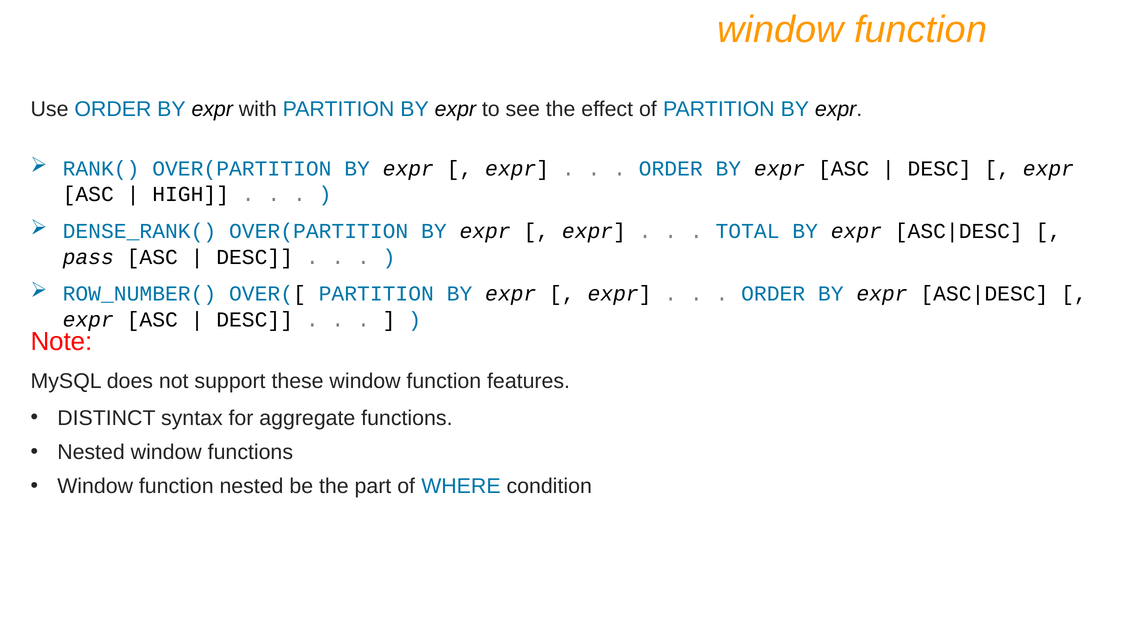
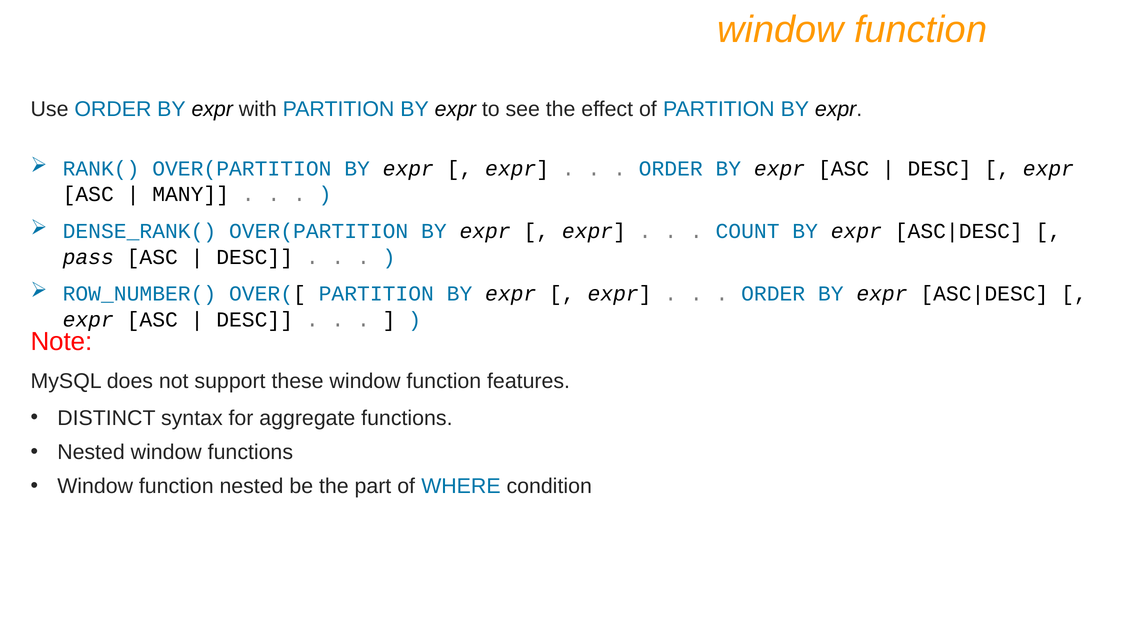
HIGH: HIGH -> MANY
TOTAL: TOTAL -> COUNT
